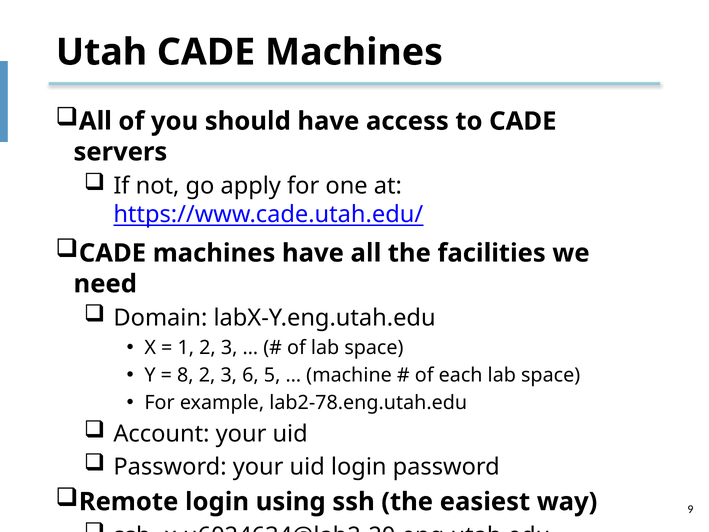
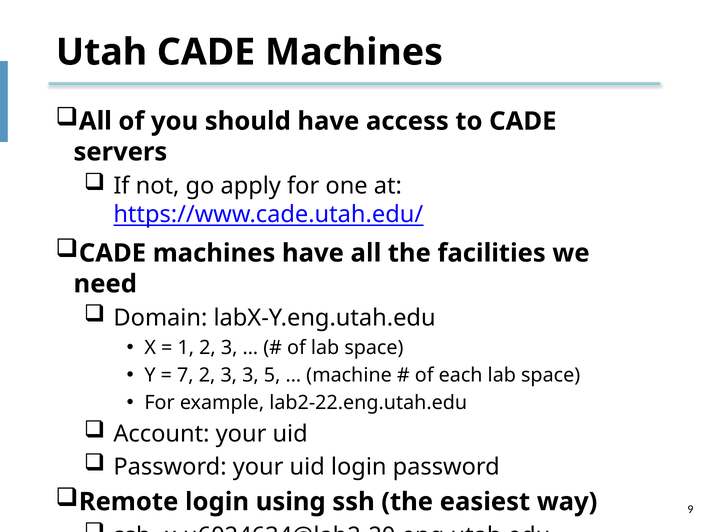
8: 8 -> 7
3 6: 6 -> 3
lab2-78.eng.utah.edu: lab2-78.eng.utah.edu -> lab2-22.eng.utah.edu
